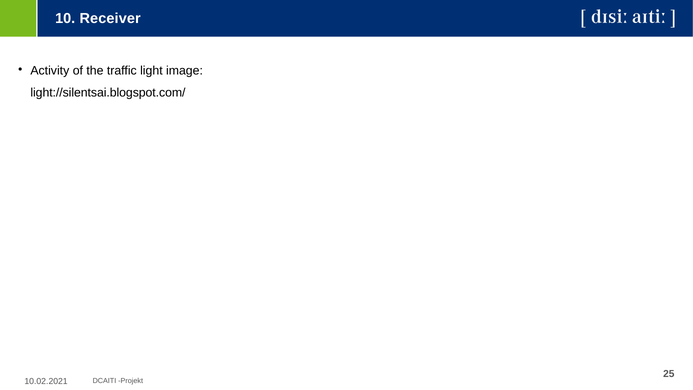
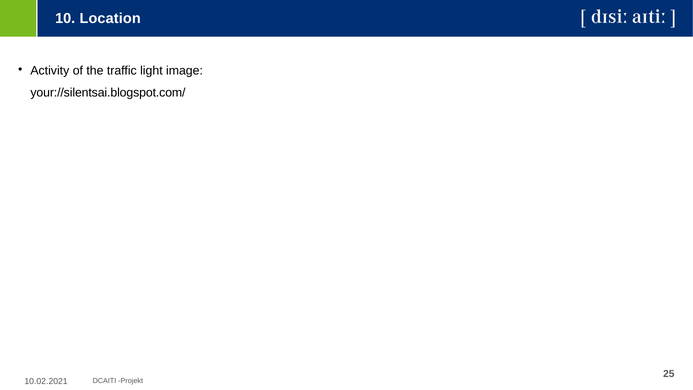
Receiver: Receiver -> Location
light://silentsai.blogspot.com/: light://silentsai.blogspot.com/ -> your://silentsai.blogspot.com/
